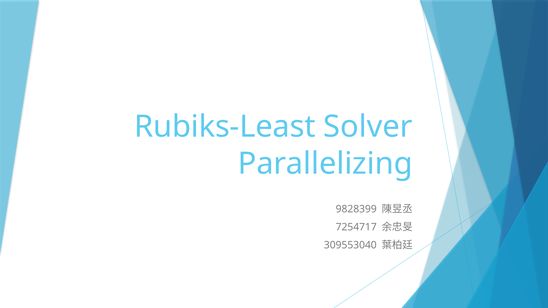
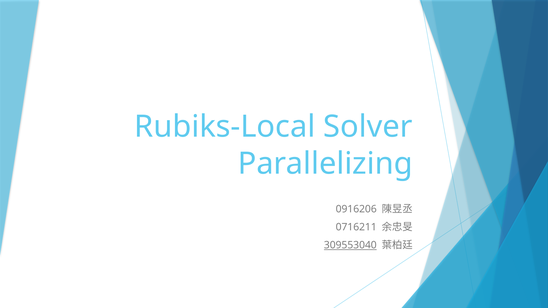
Rubiks-Least: Rubiks-Least -> Rubiks-Local
9828399: 9828399 -> 0916206
7254717: 7254717 -> 0716211
309553040 underline: none -> present
